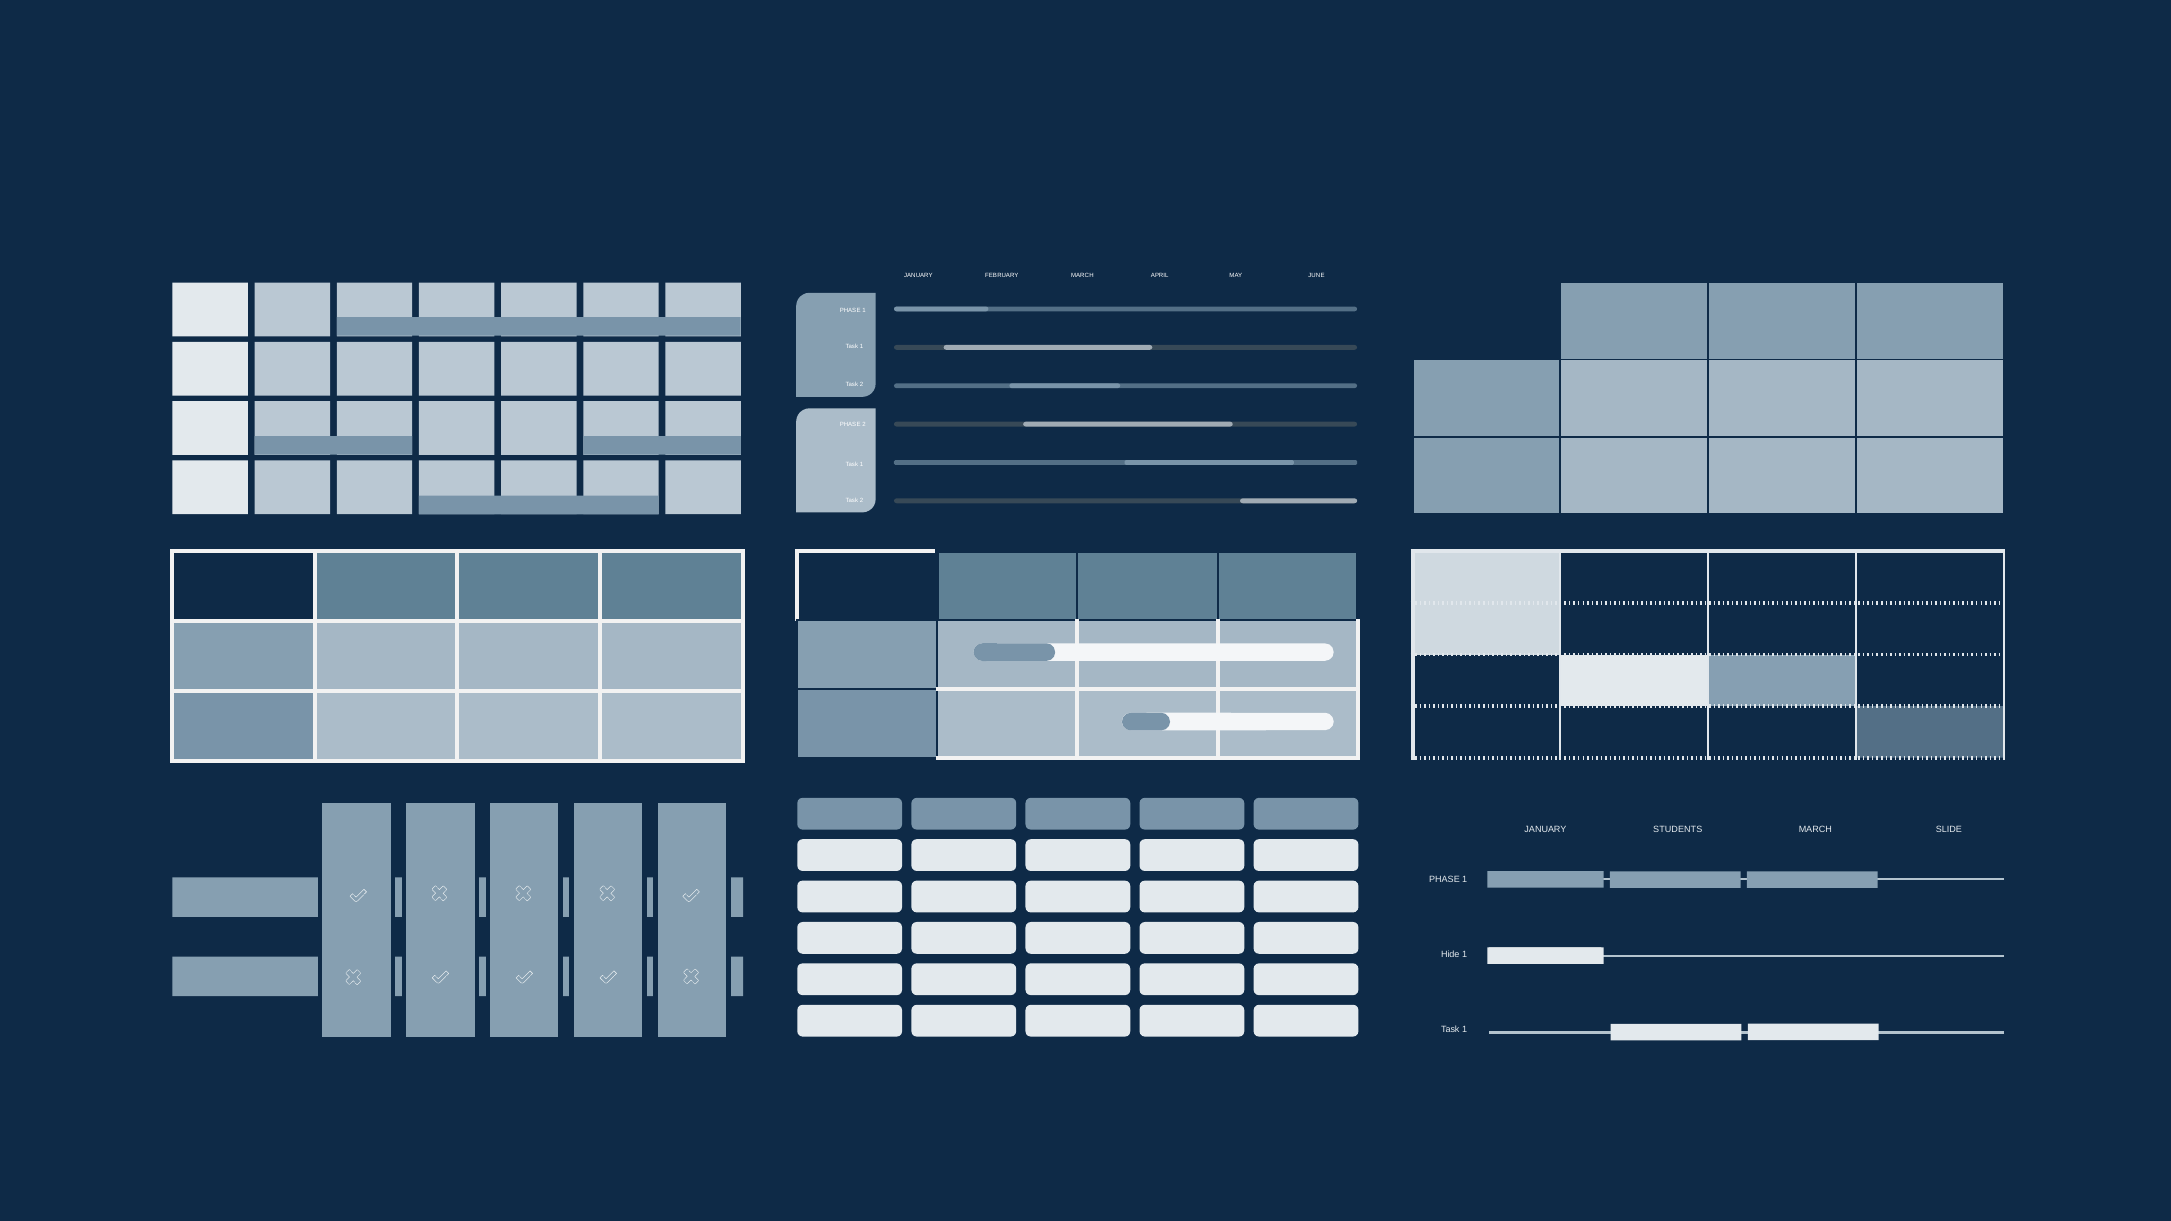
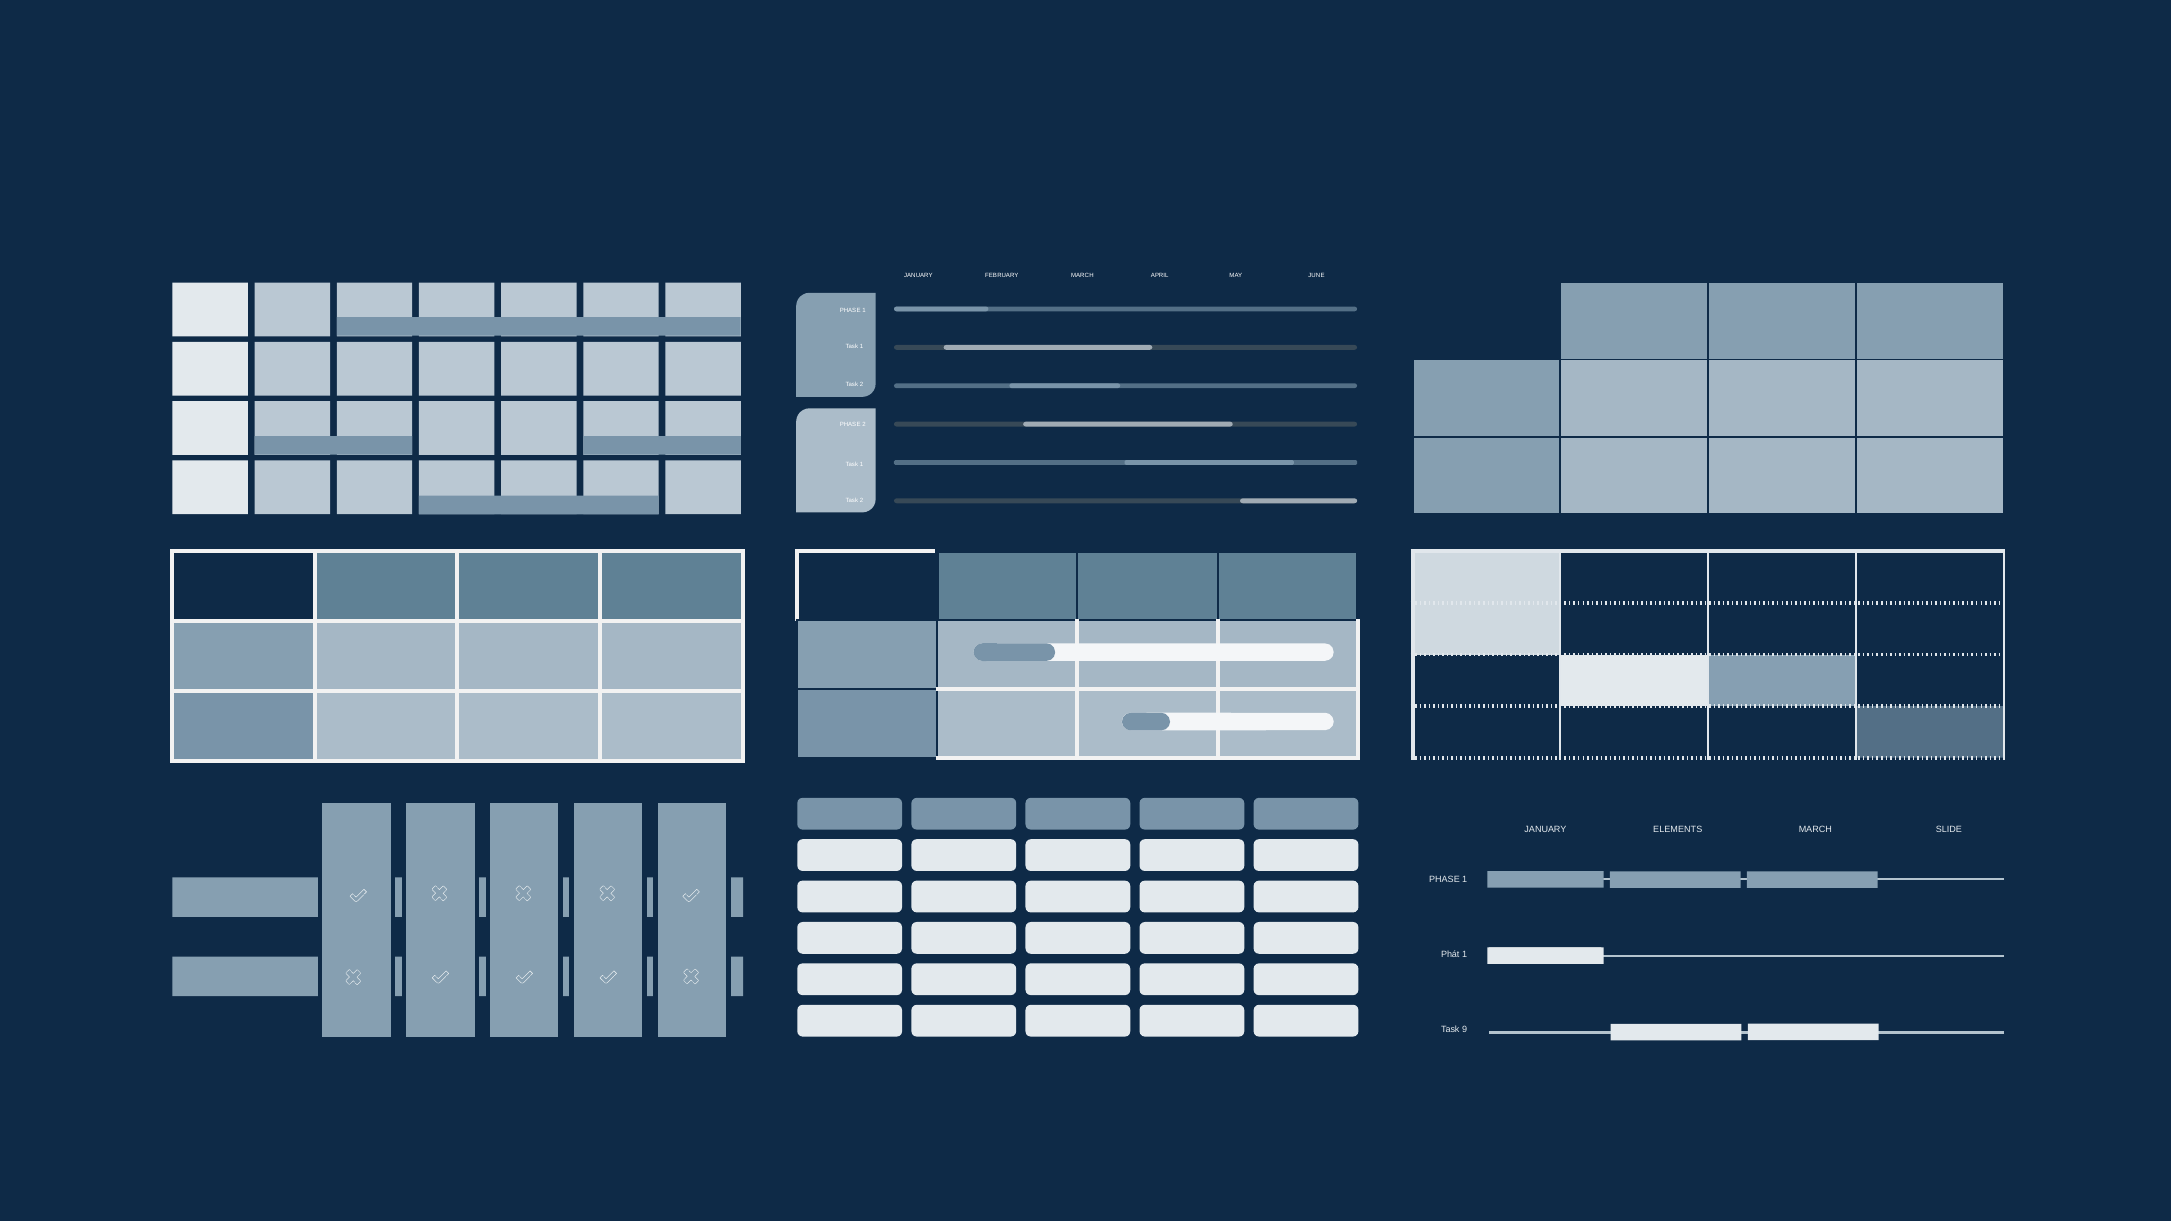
STUDENTS: STUDENTS -> ELEMENTS
Hide: Hide -> Phát
1 at (1465, 1030): 1 -> 9
